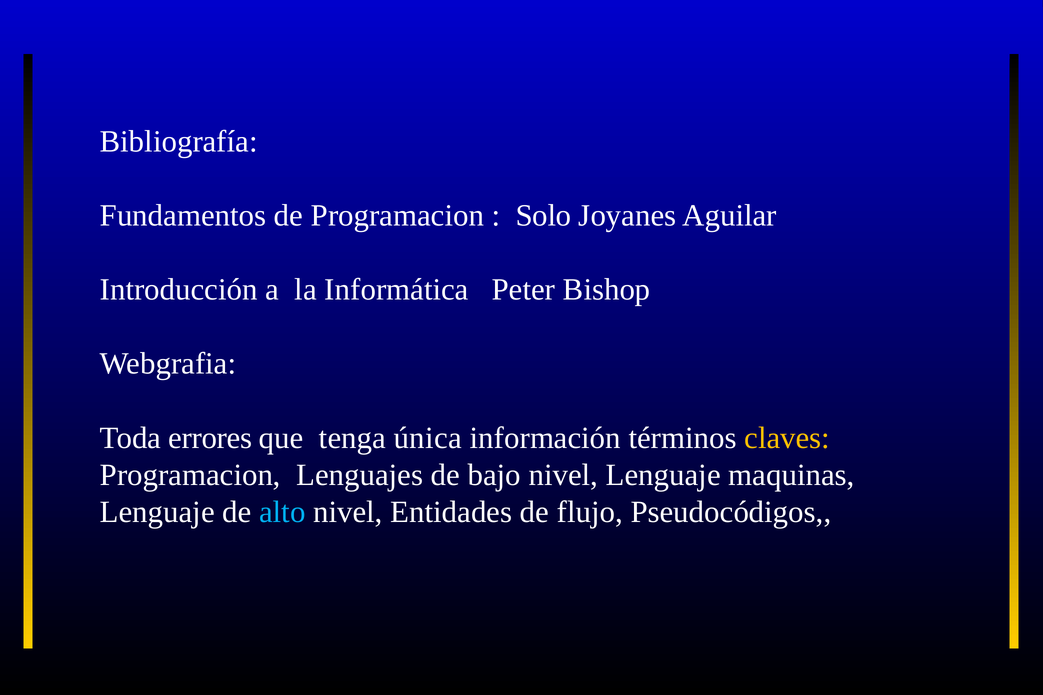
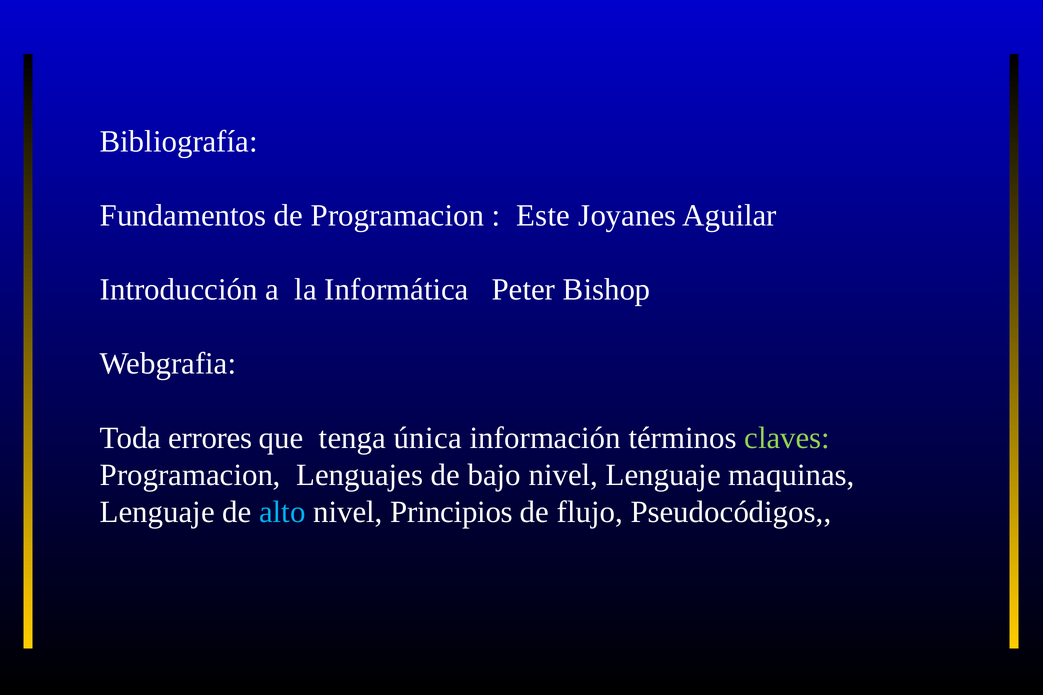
Solo: Solo -> Este
claves colour: yellow -> light green
Entidades: Entidades -> Principios
